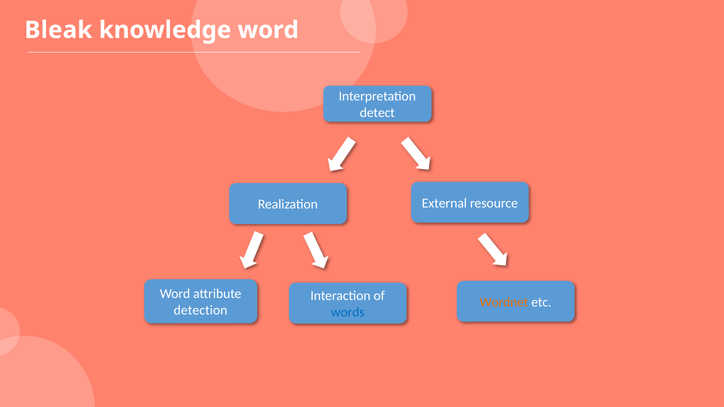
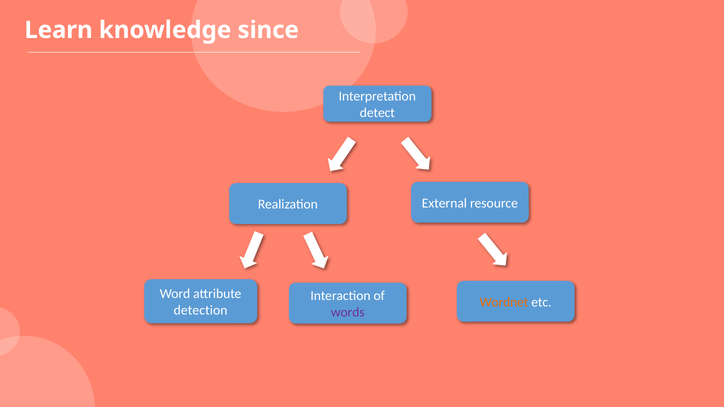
Bleak: Bleak -> Learn
knowledge word: word -> since
words colour: blue -> purple
